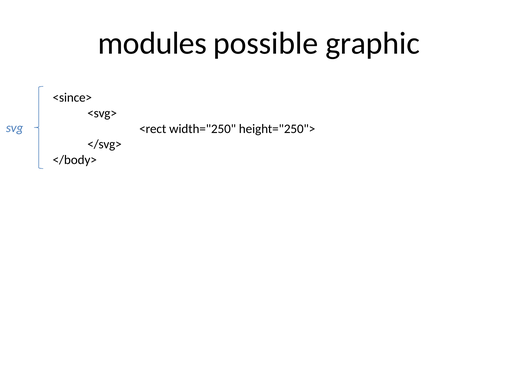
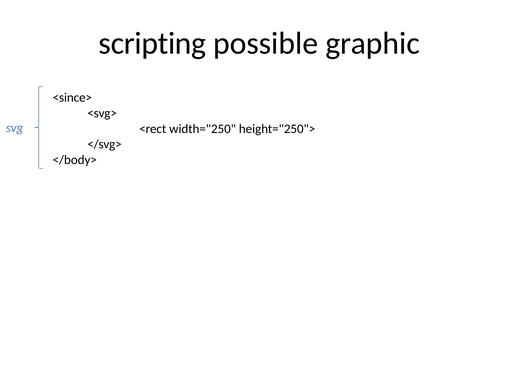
modules: modules -> scripting
